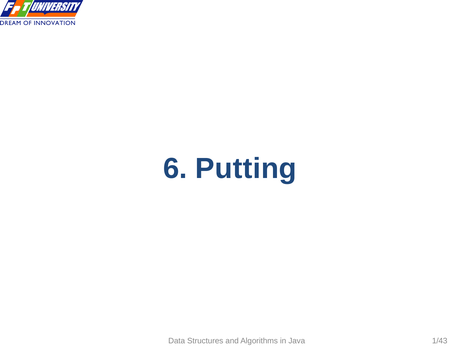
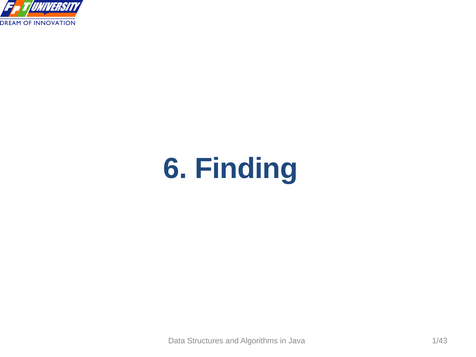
Putting: Putting -> Finding
